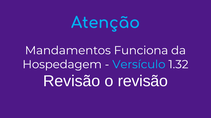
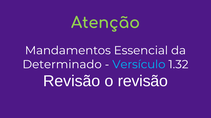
Atenção colour: light blue -> light green
Funciona: Funciona -> Essencial
Hospedagem: Hospedagem -> Determinado
